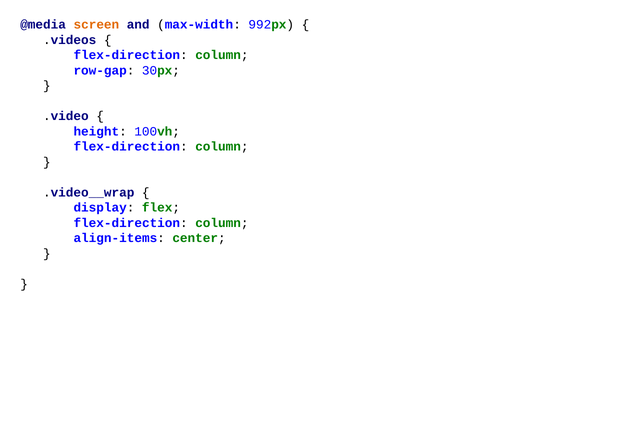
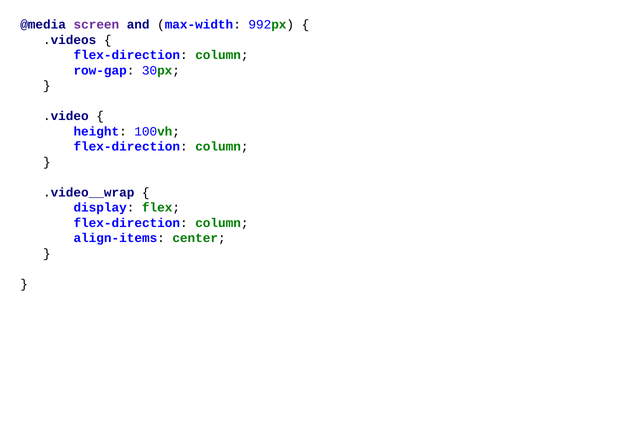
screen colour: orange -> purple
